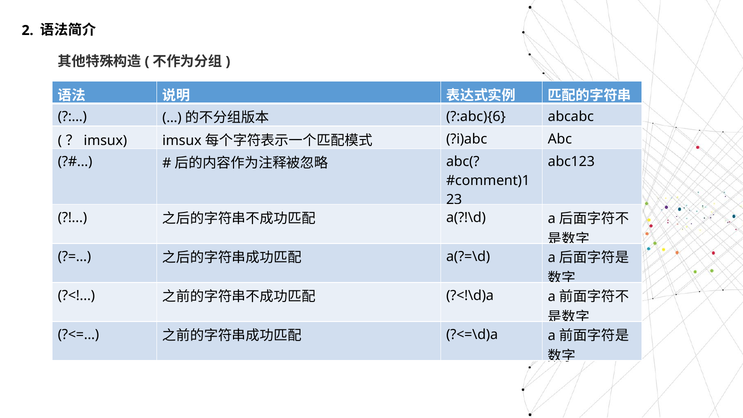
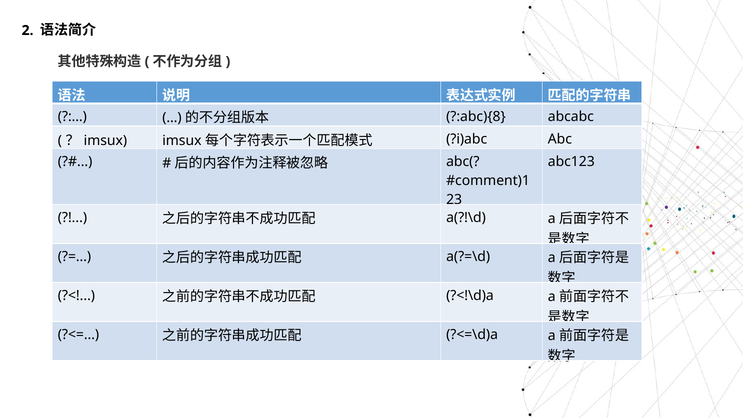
?:abc){6: ?:abc){6 -> ?:abc){8
